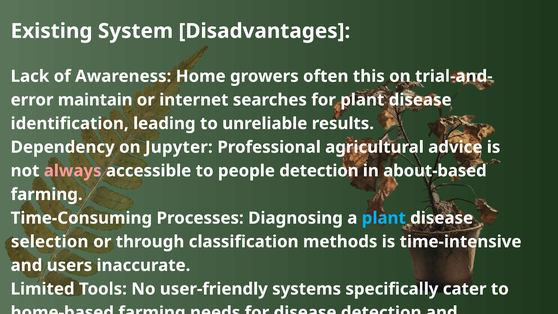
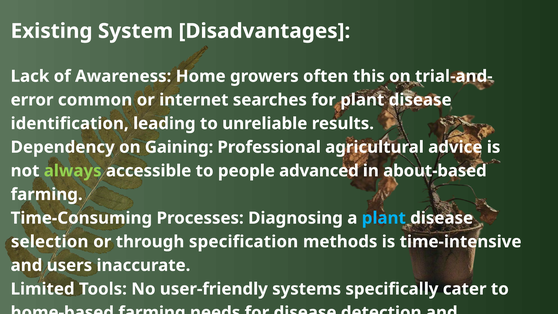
maintain: maintain -> common
Jupyter: Jupyter -> Gaining
always colour: pink -> light green
people detection: detection -> advanced
classification: classification -> specification
